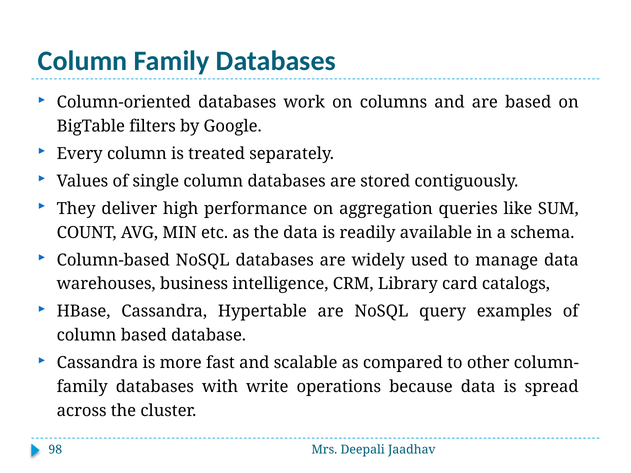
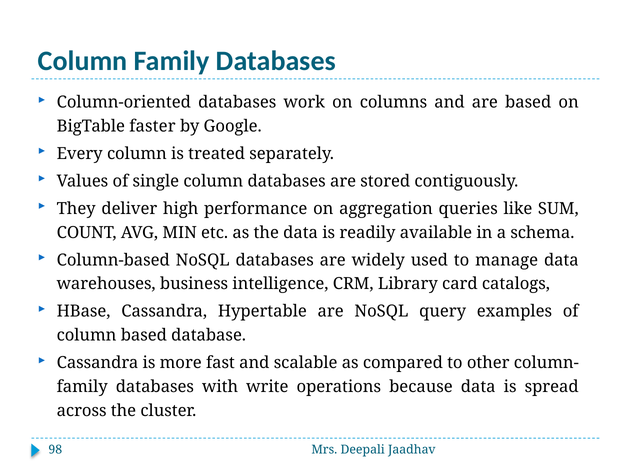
filters: filters -> faster
